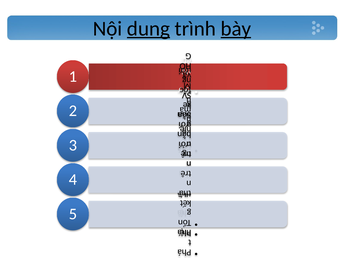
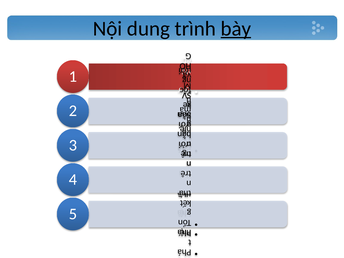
dung underline: present -> none
